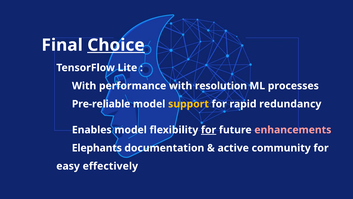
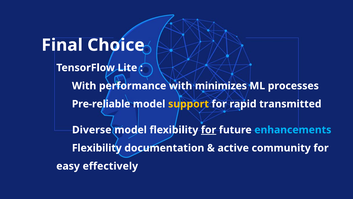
Choice underline: present -> none
resolution: resolution -> minimizes
redundancy: redundancy -> transmitted
Enables: Enables -> Diverse
enhancements colour: pink -> light blue
Elephants at (97, 148): Elephants -> Flexibility
